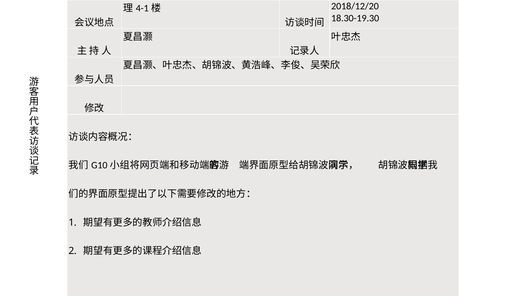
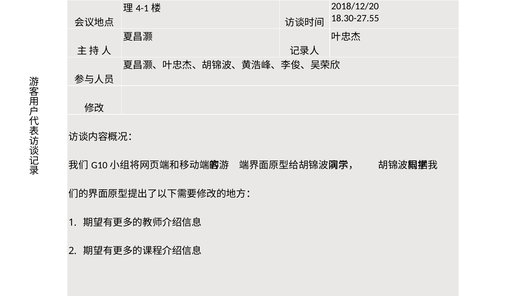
18.30-19.30: 18.30-19.30 -> 18.30-27.55
